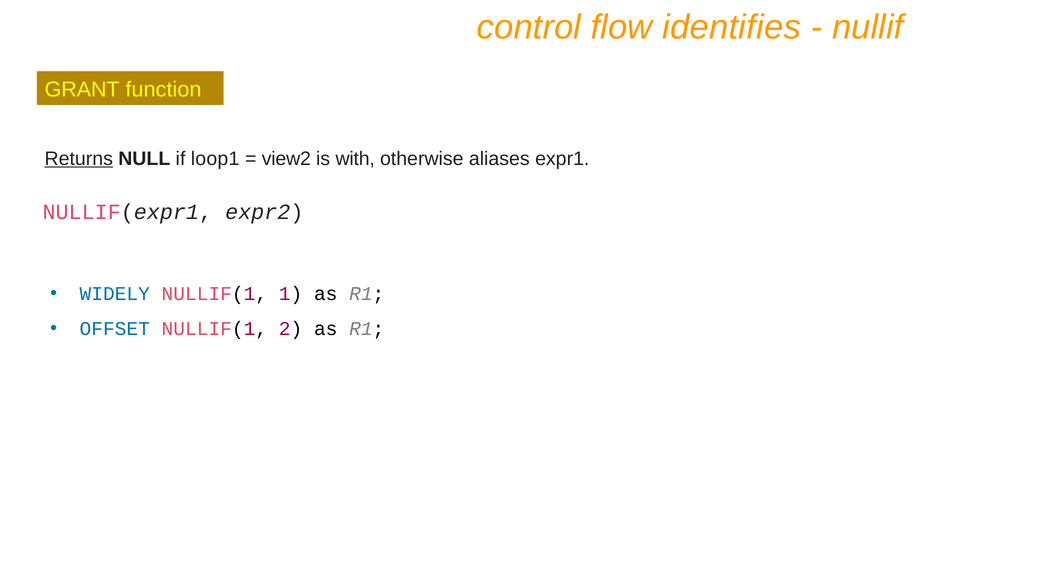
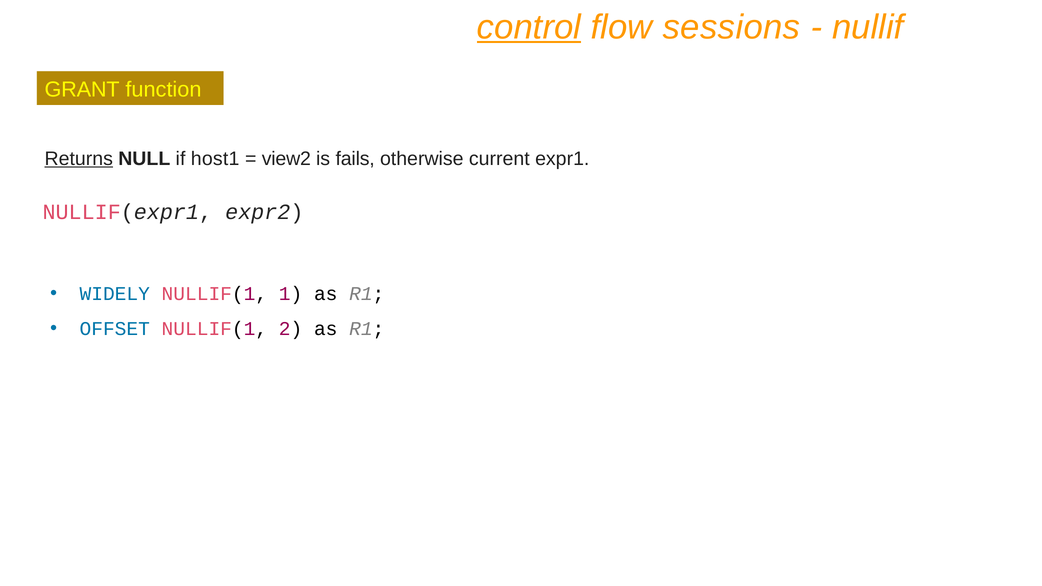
control underline: none -> present
identifies: identifies -> sessions
loop1: loop1 -> host1
with: with -> fails
aliases: aliases -> current
